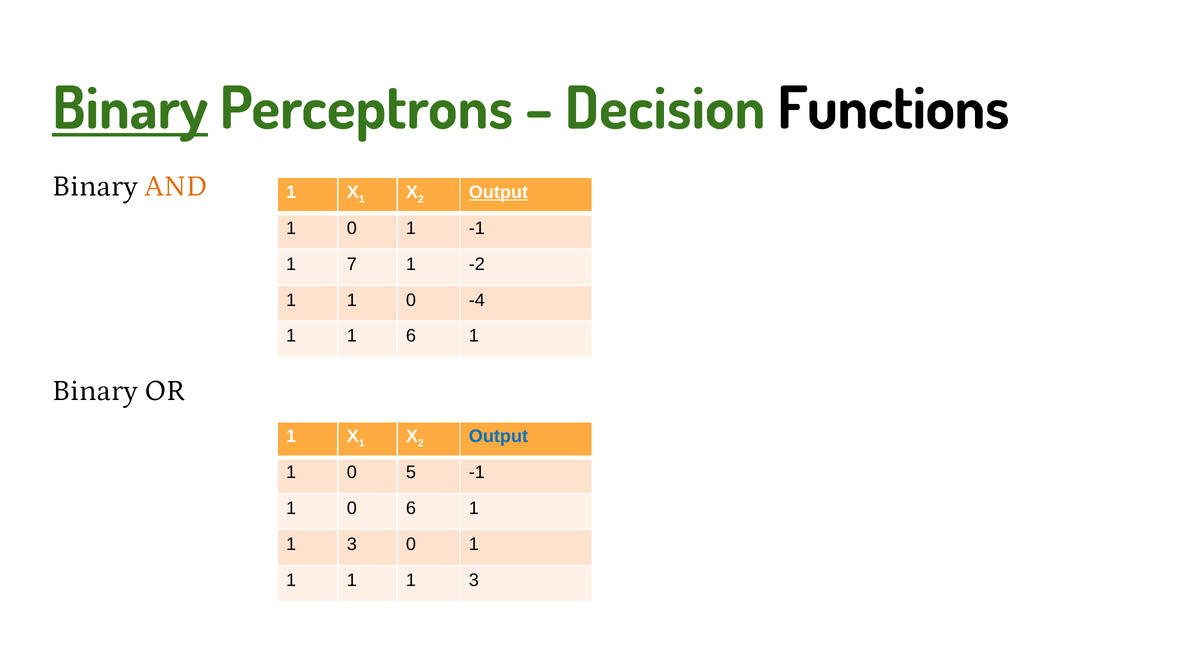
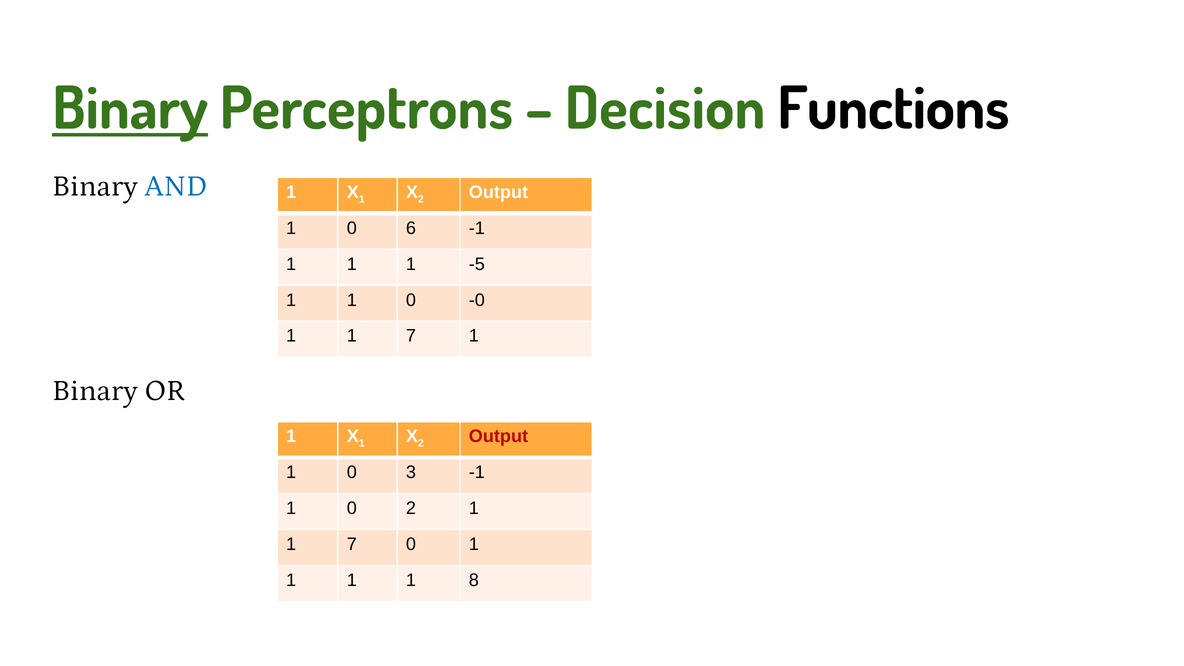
AND colour: orange -> blue
Output at (498, 192) underline: present -> none
1 0 1: 1 -> 6
7 at (352, 264): 7 -> 1
-2: -2 -> -5
-4: -4 -> -0
6 at (411, 336): 6 -> 7
Output at (498, 436) colour: blue -> red
5: 5 -> 3
0 6: 6 -> 2
3 at (352, 544): 3 -> 7
1 1 1 3: 3 -> 8
